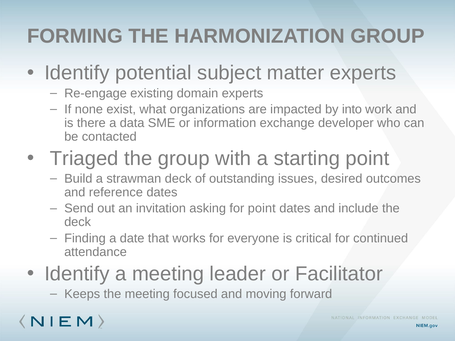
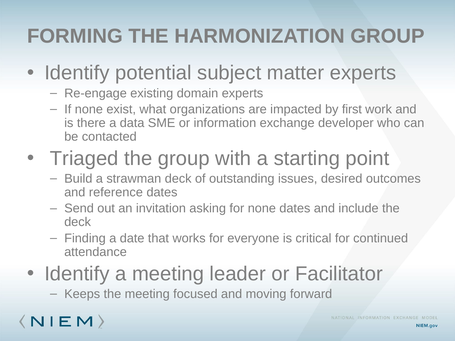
into: into -> first
for point: point -> none
